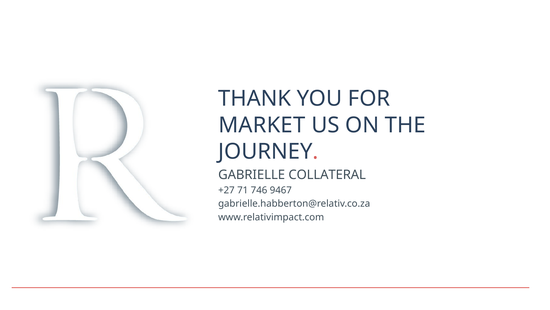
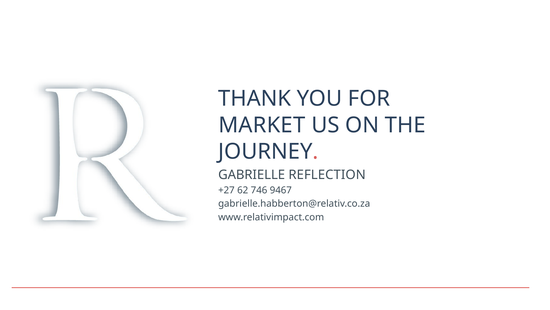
COLLATERAL: COLLATERAL -> REFLECTION
71: 71 -> 62
